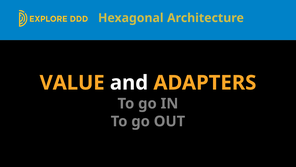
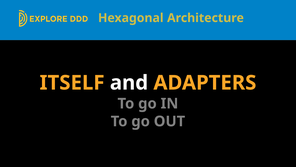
VALUE: VALUE -> ITSELF
